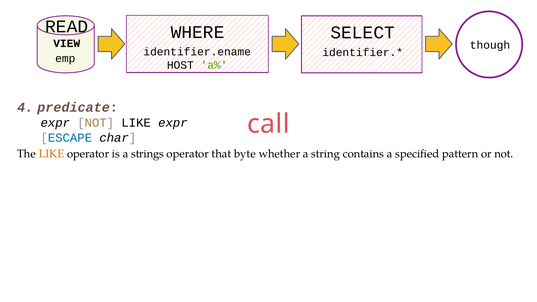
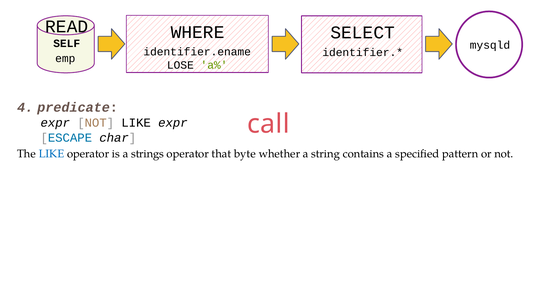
VIEW: VIEW -> SELF
though: though -> mysqld
HOST: HOST -> LOSE
LIKE at (51, 154) colour: orange -> blue
